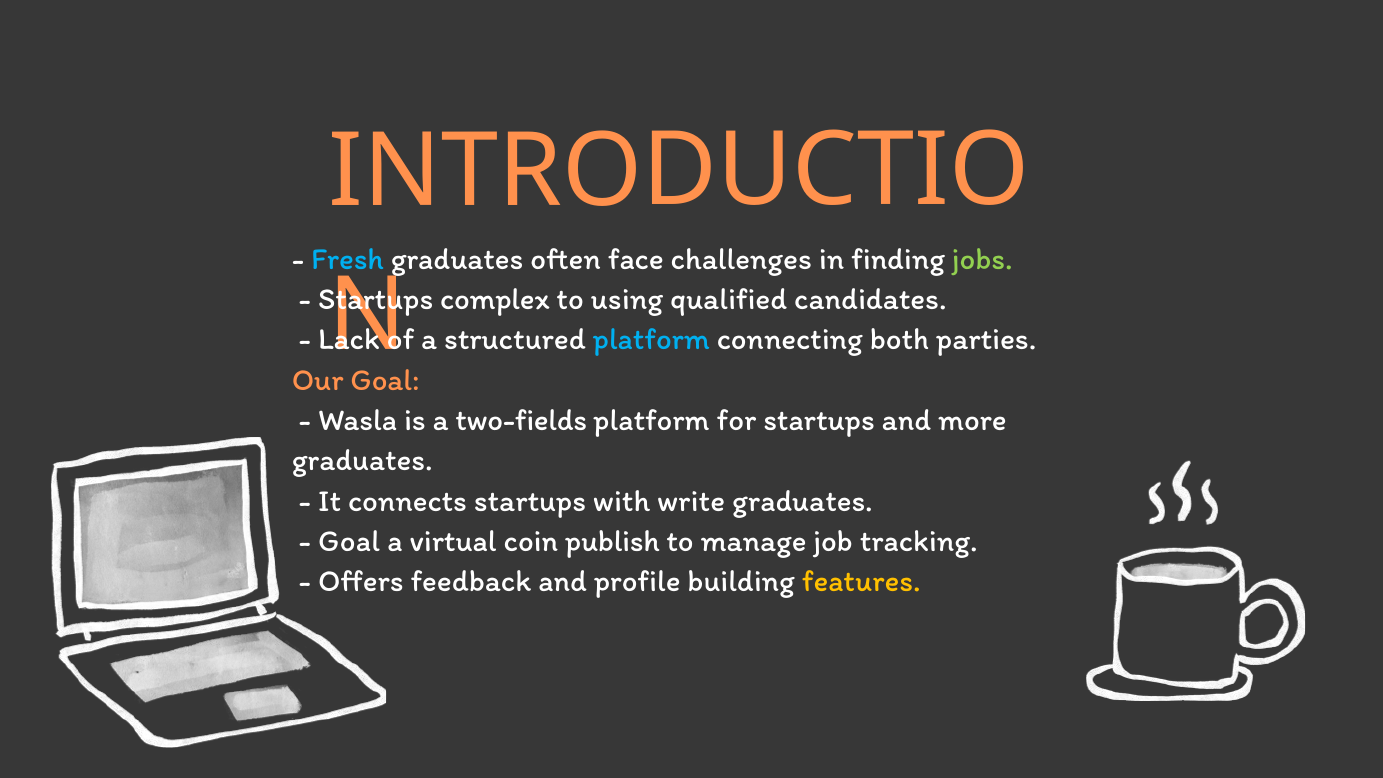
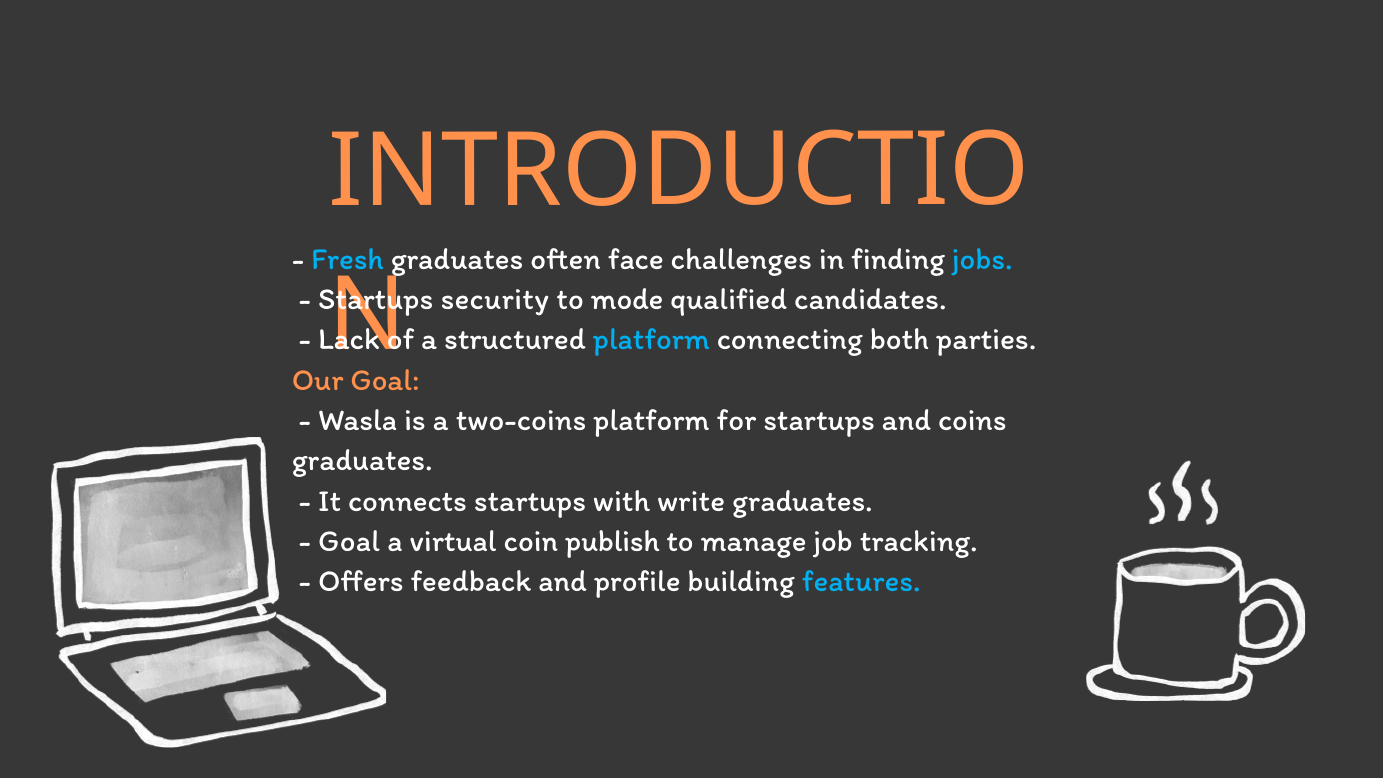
jobs colour: light green -> light blue
complex: complex -> security
using: using -> mode
two-fields: two-fields -> two-coins
more: more -> coins
features colour: yellow -> light blue
